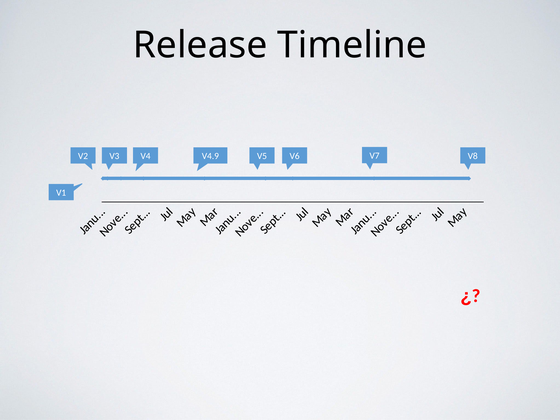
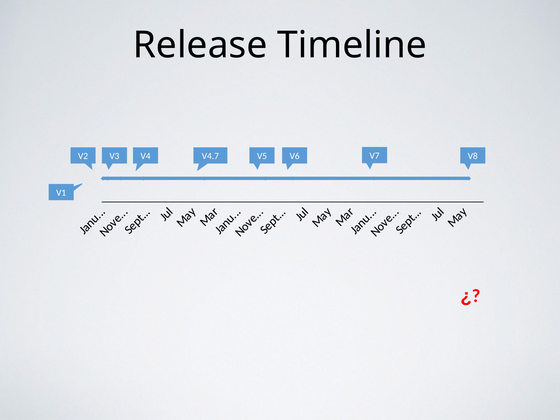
V4.9: V4.9 -> V4.7
